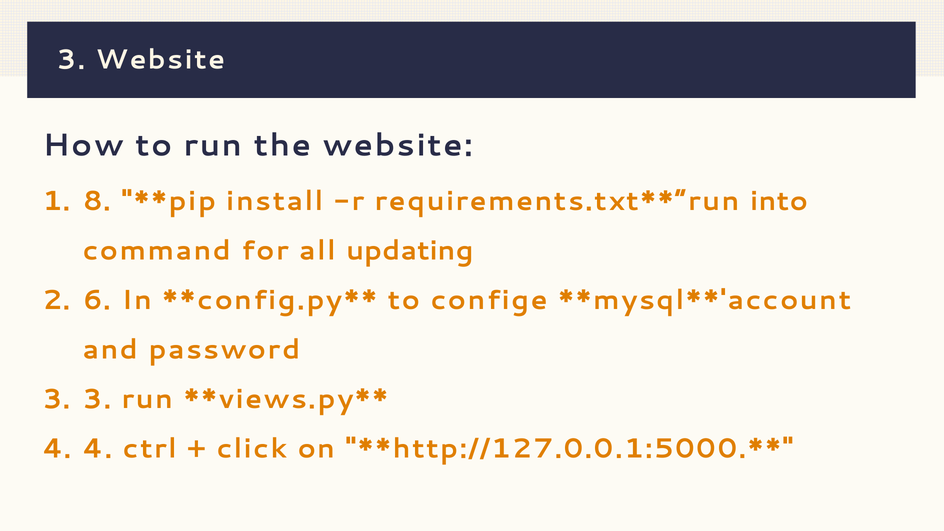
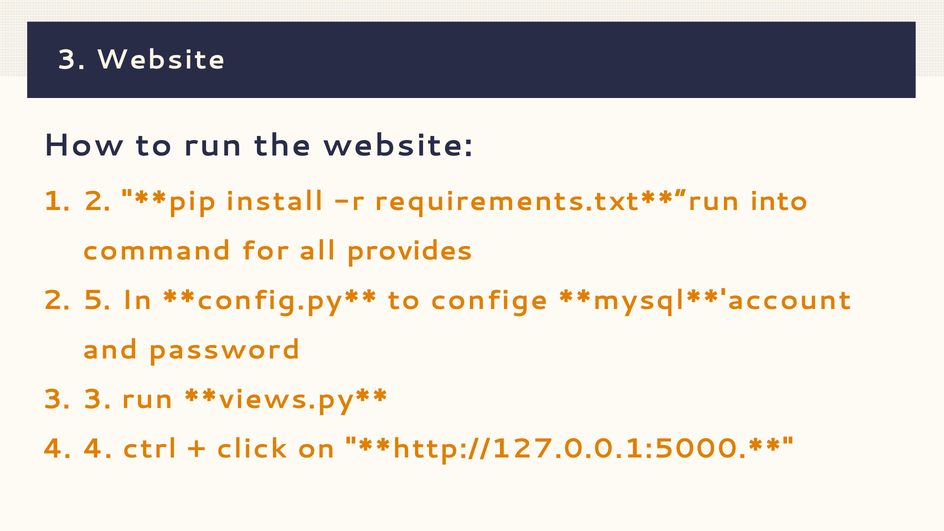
1 8: 8 -> 2
updating: updating -> provides
6: 6 -> 5
